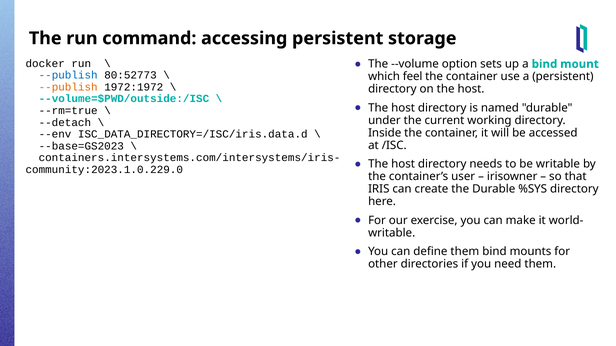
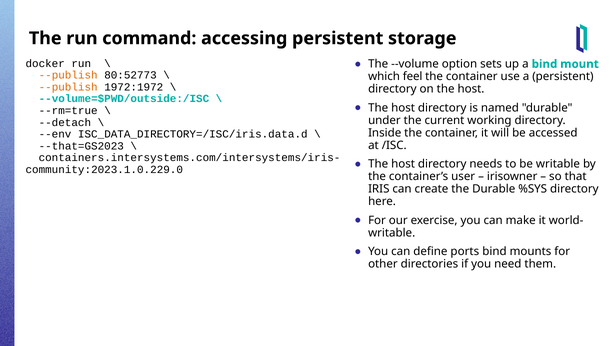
--publish at (68, 75) colour: blue -> orange
--base=GS2023: --base=GS2023 -> --that=GS2023
define them: them -> ports
